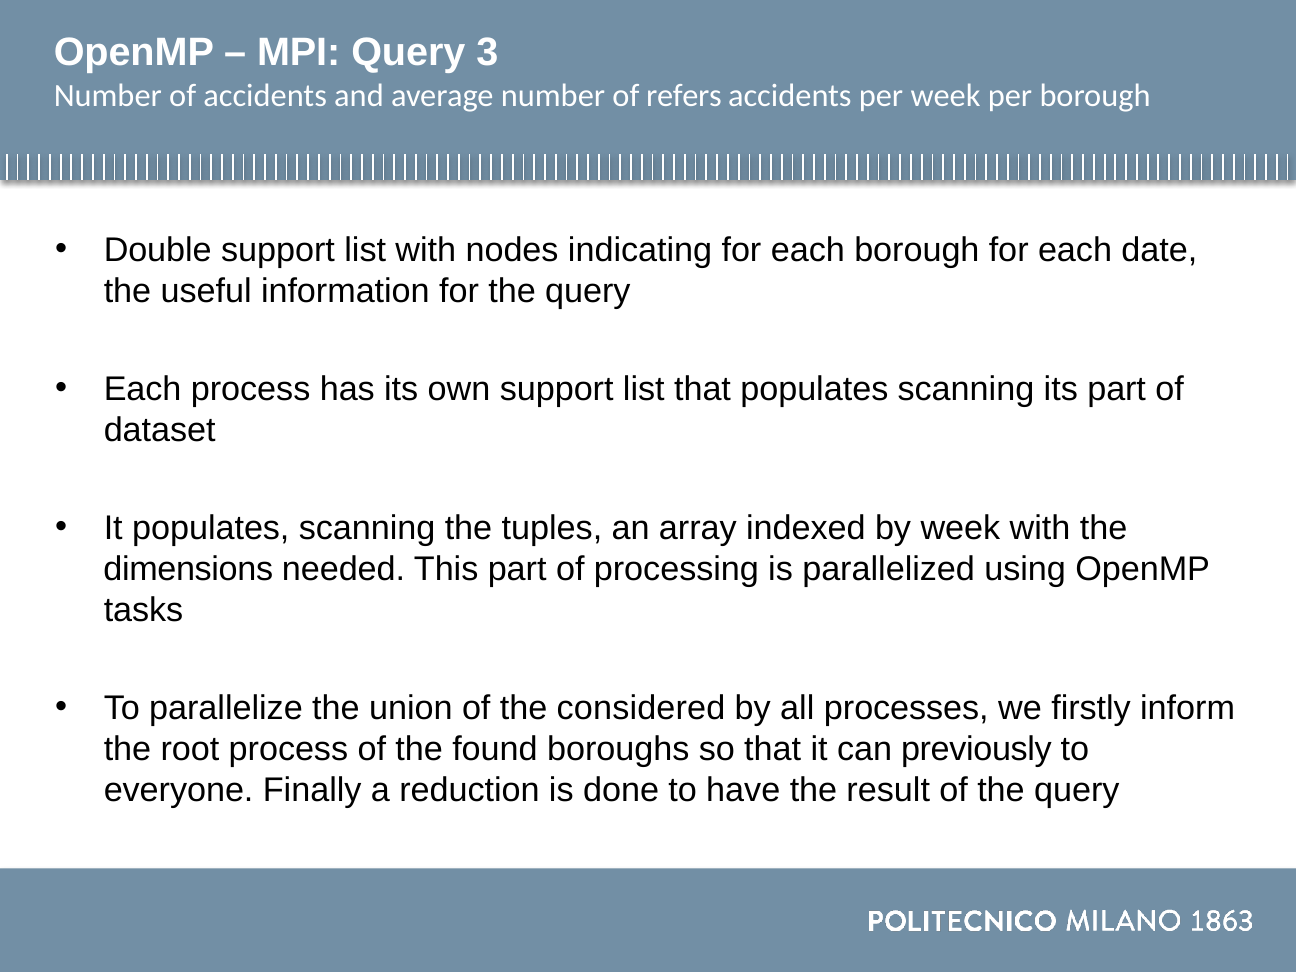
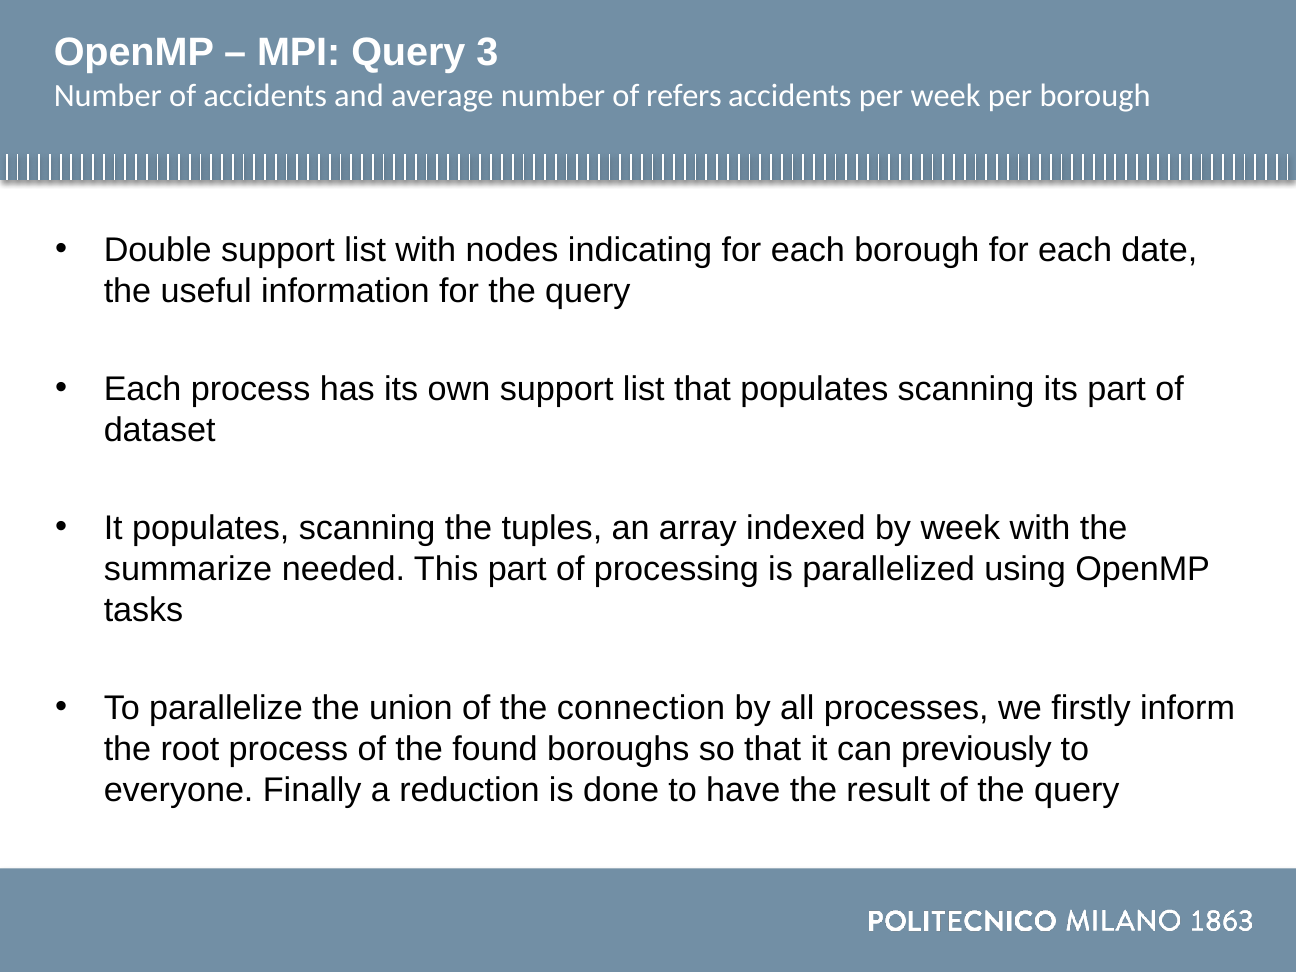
dimensions: dimensions -> summarize
considered: considered -> connection
